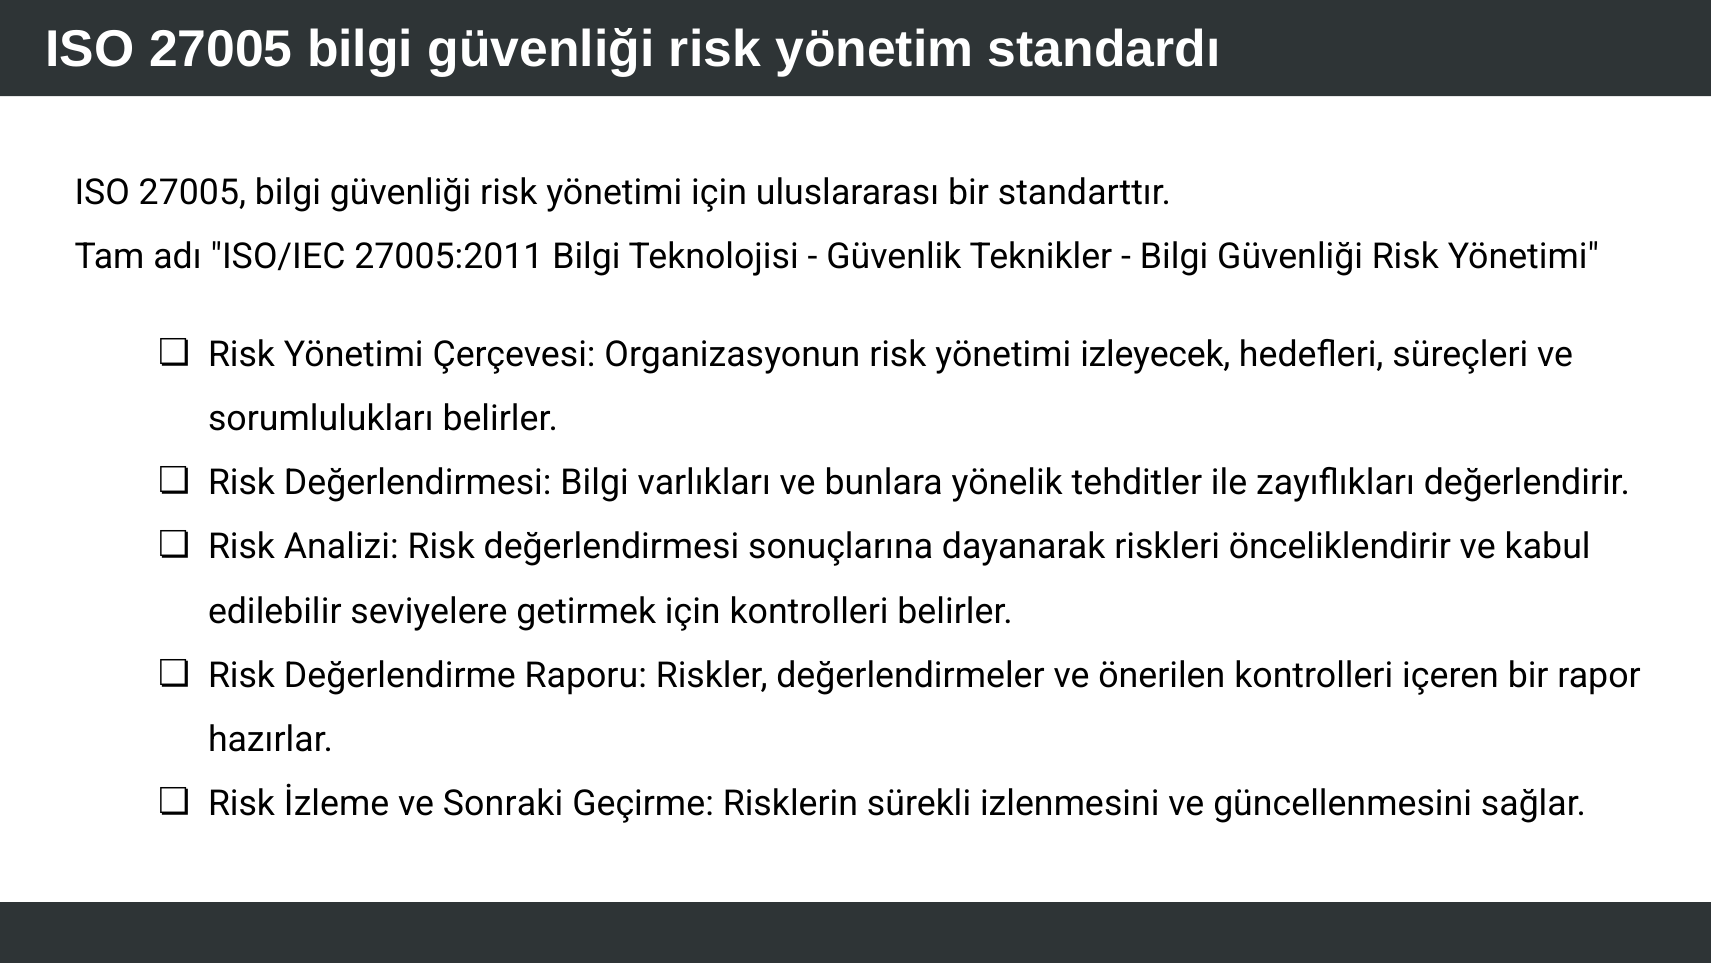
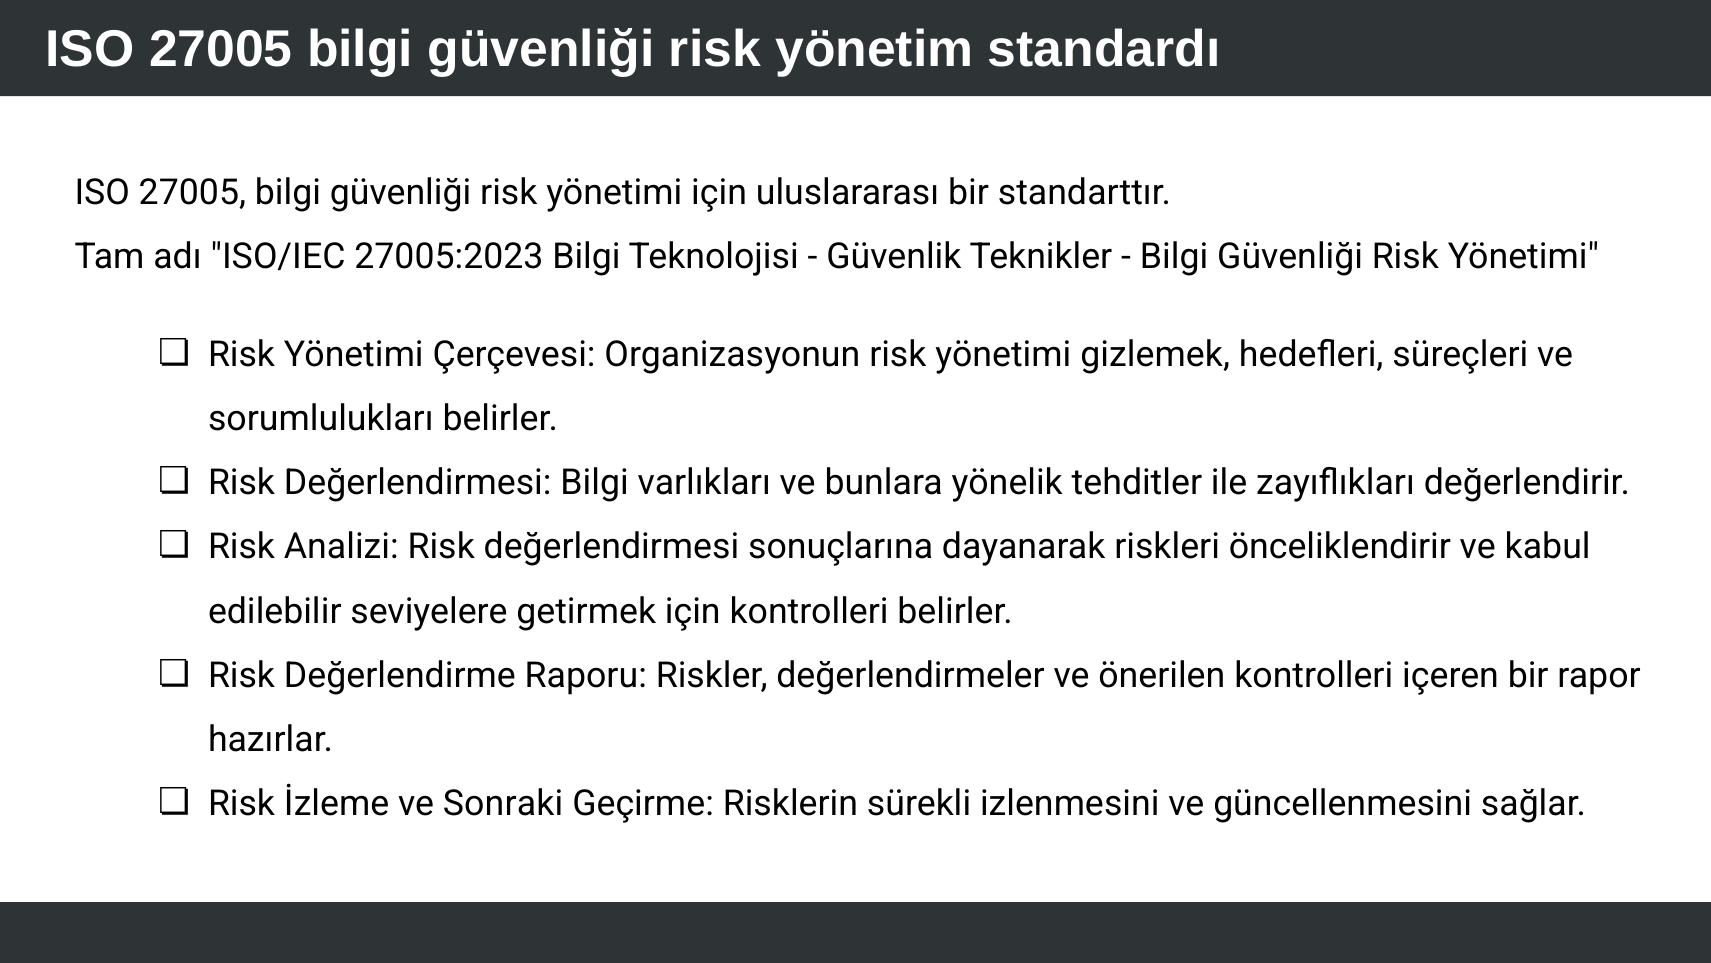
27005:2011: 27005:2011 -> 27005:2023
izleyecek: izleyecek -> gizlemek
